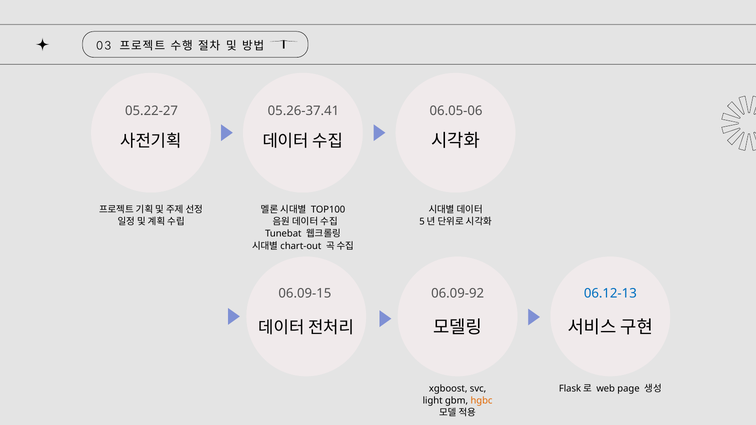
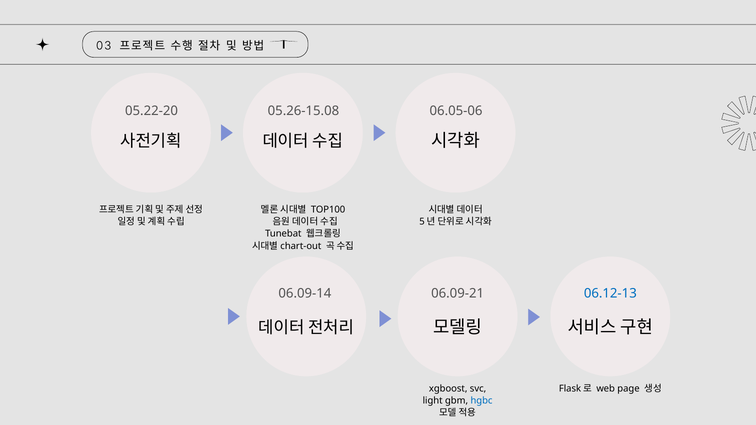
05.22-27: 05.22-27 -> 05.22-20
05.26-37.41: 05.26-37.41 -> 05.26-15.08
06.09-15: 06.09-15 -> 06.09-14
06.09-92: 06.09-92 -> 06.09-21
hgbc colour: orange -> blue
